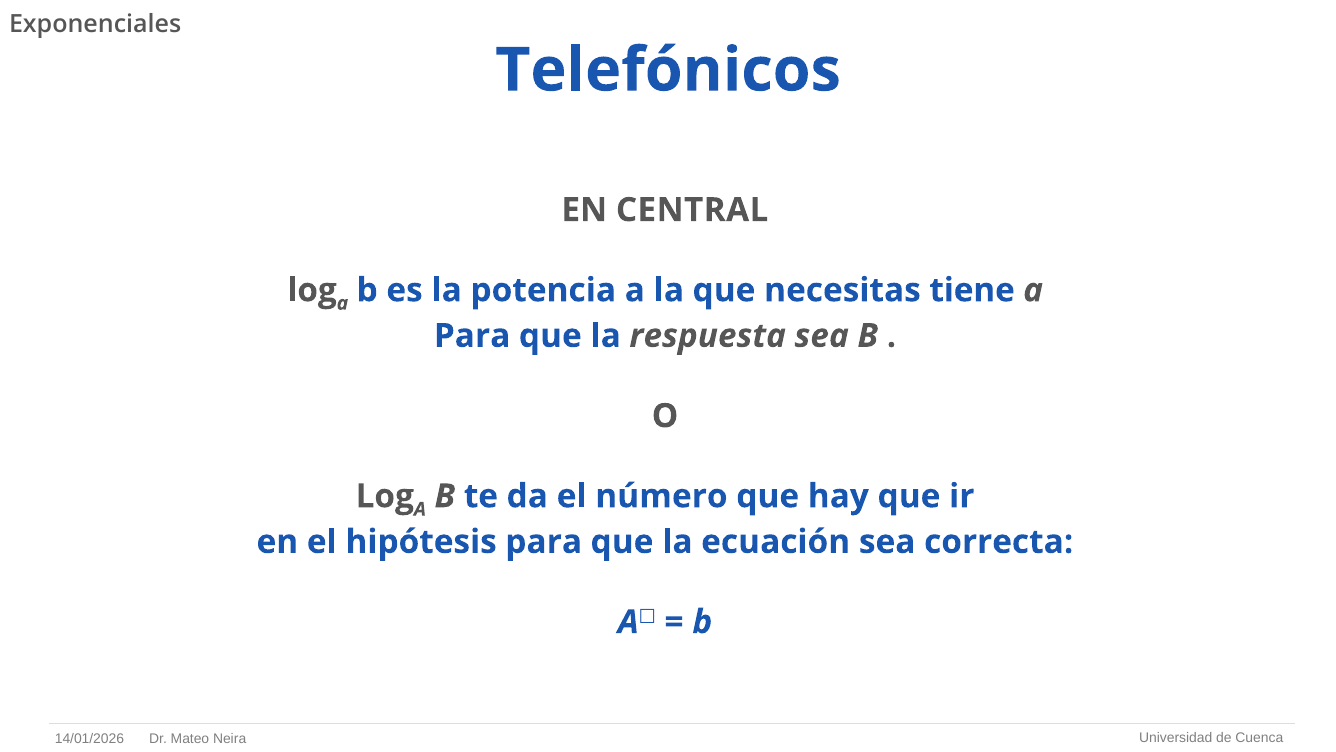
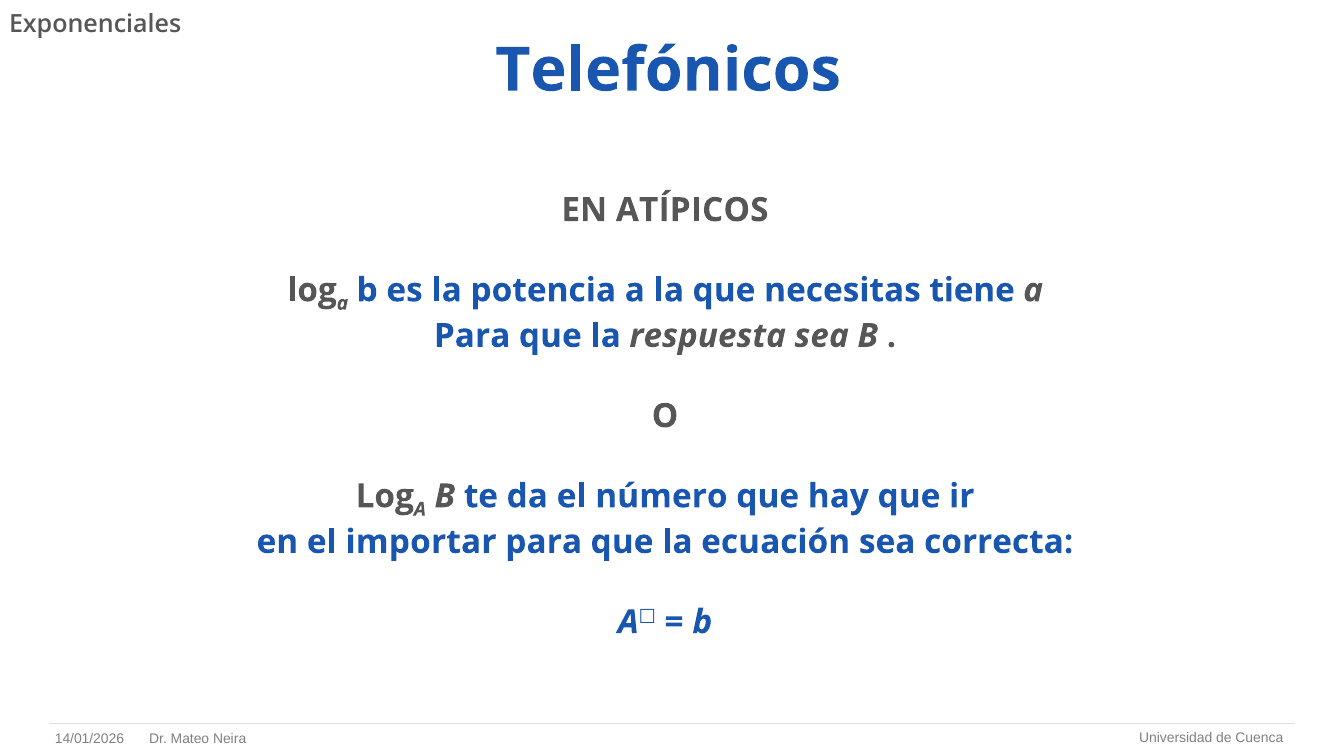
CENTRAL: CENTRAL -> ATÍPICOS
hipótesis: hipótesis -> importar
